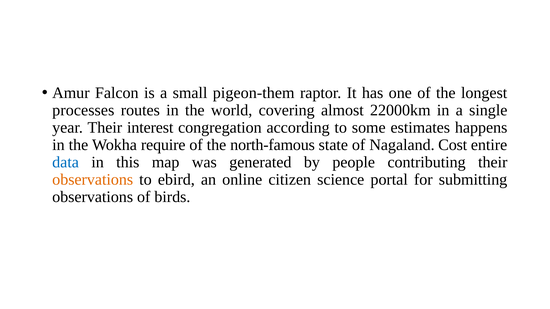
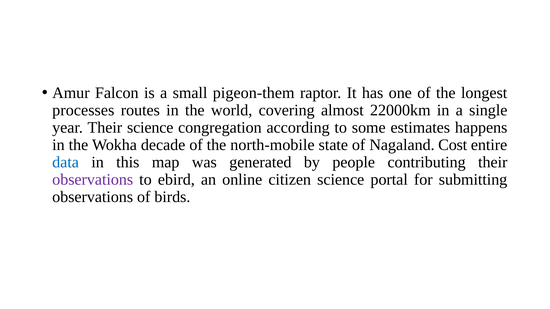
Their interest: interest -> science
require: require -> decade
north-famous: north-famous -> north-mobile
observations at (93, 180) colour: orange -> purple
